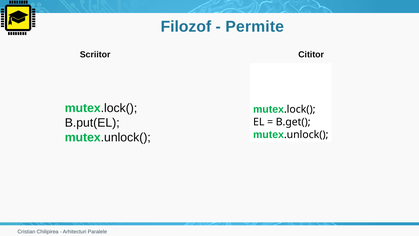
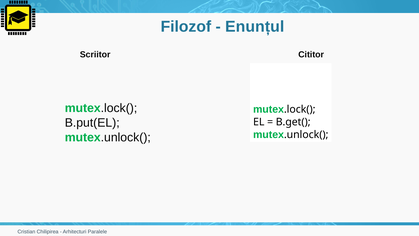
Permite: Permite -> Enunțul
